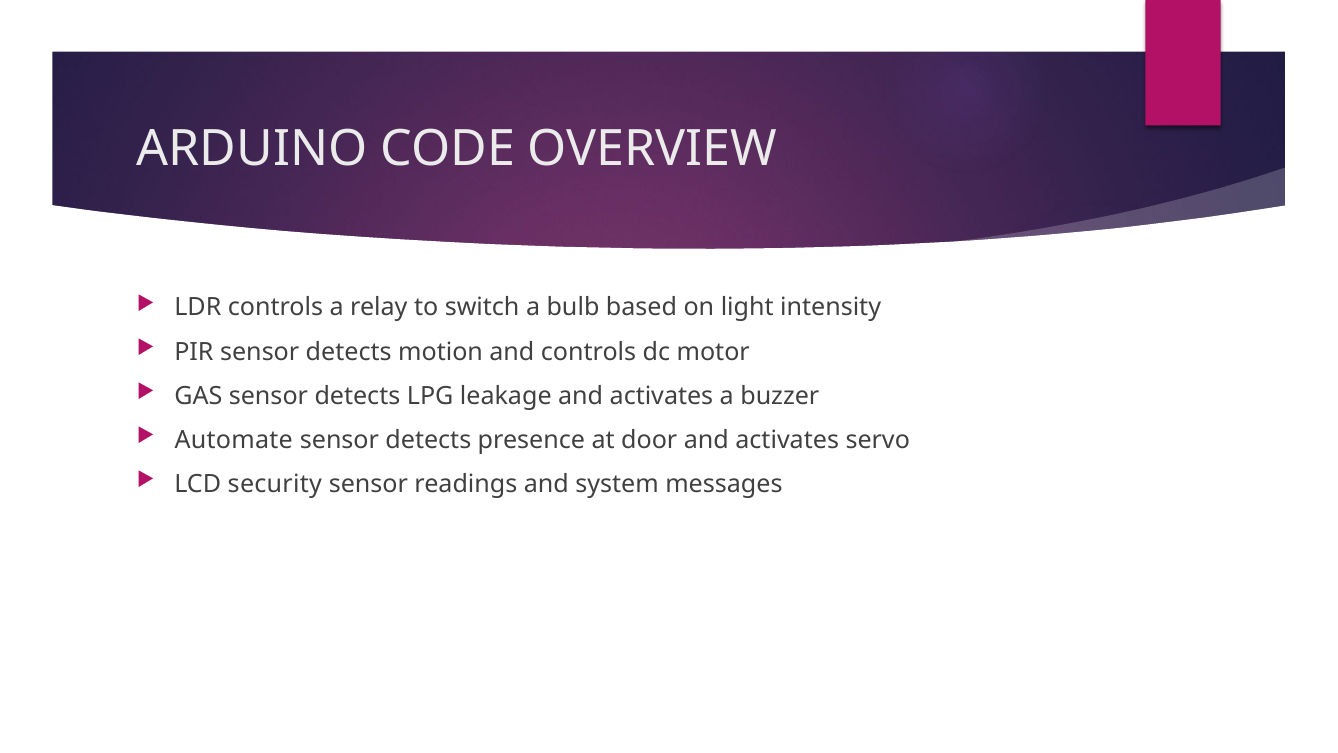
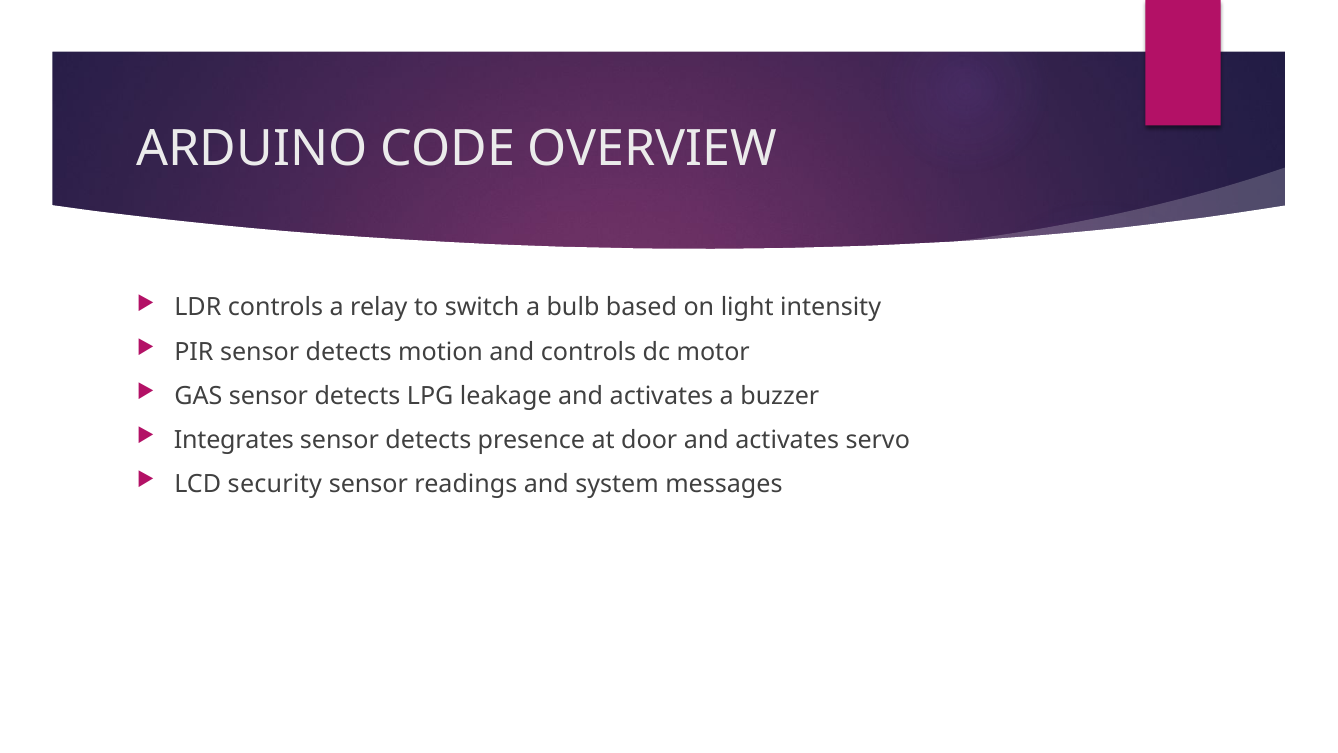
Automate: Automate -> Integrates
